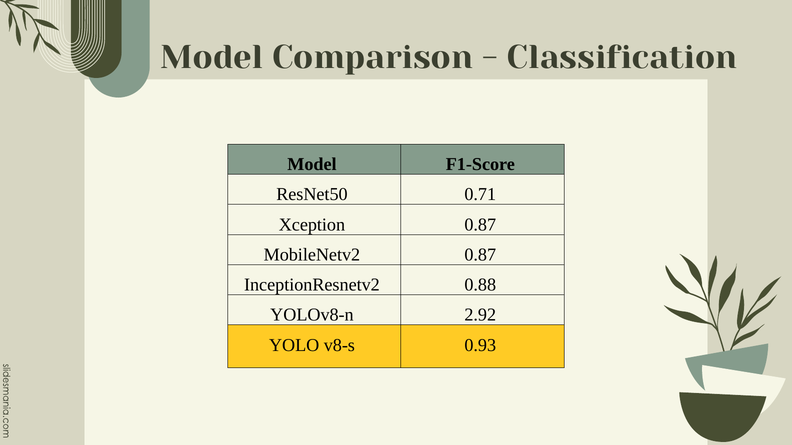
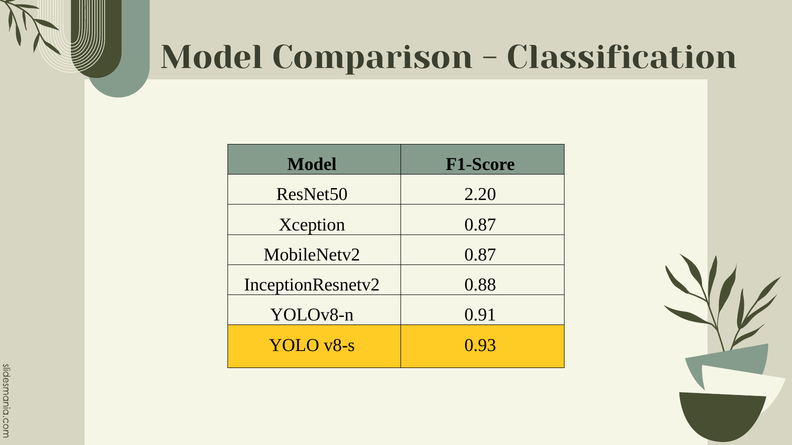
0.71: 0.71 -> 2.20
2.92: 2.92 -> 0.91
